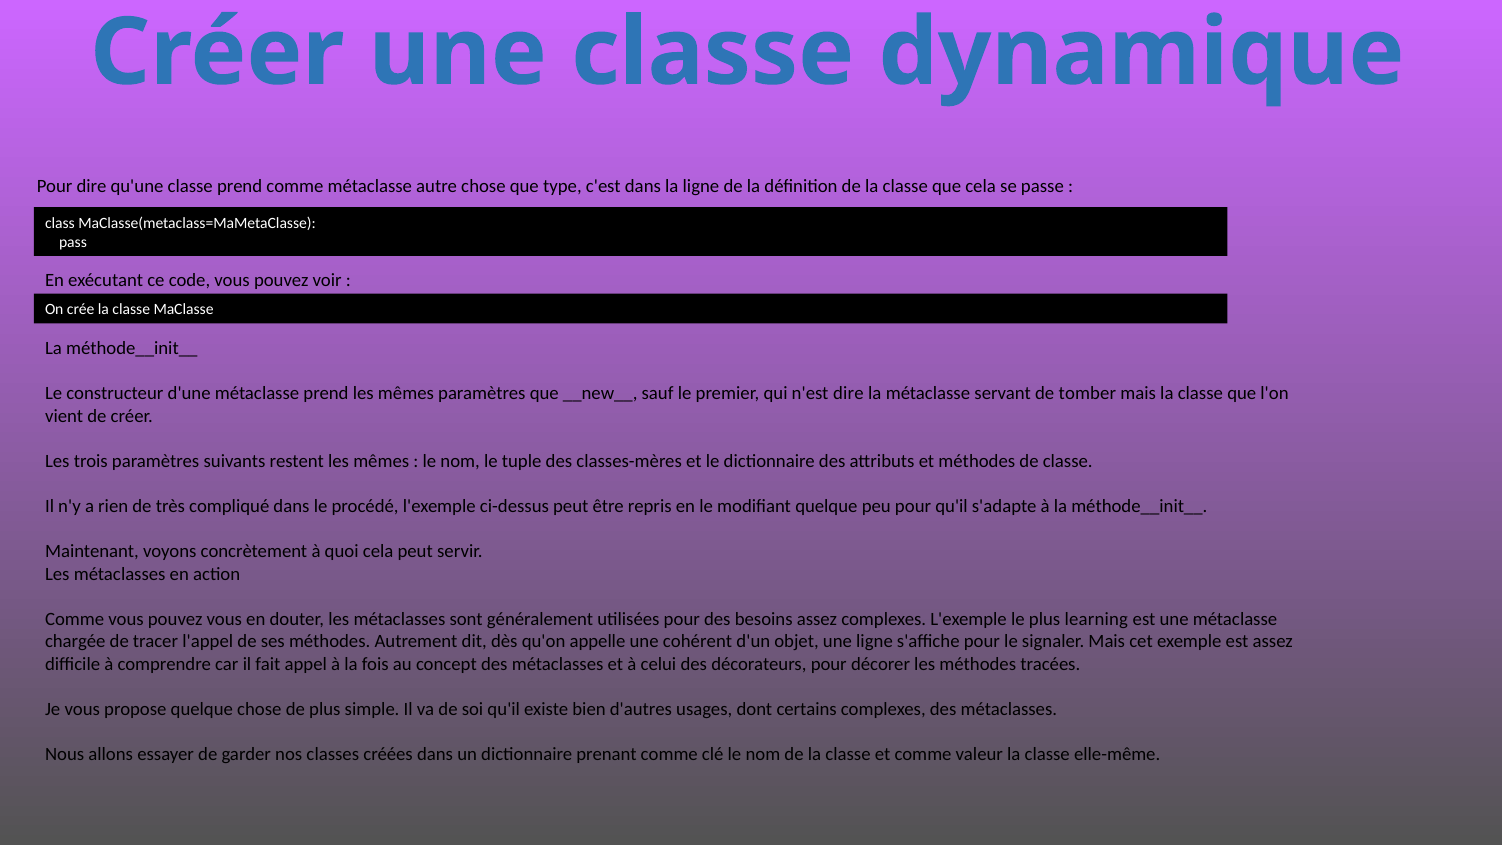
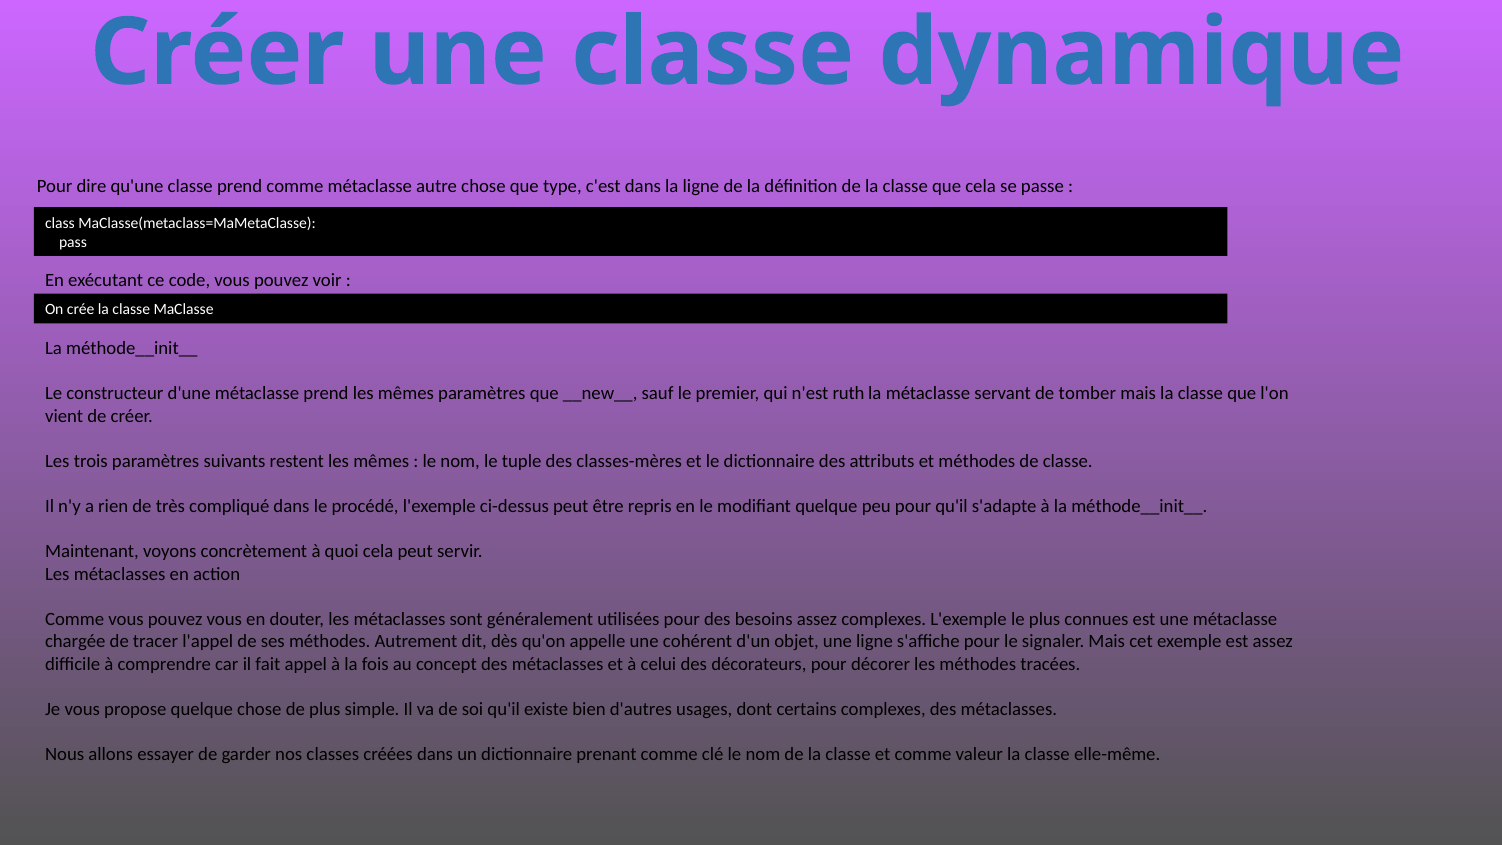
n'est dire: dire -> ruth
learning: learning -> connues
